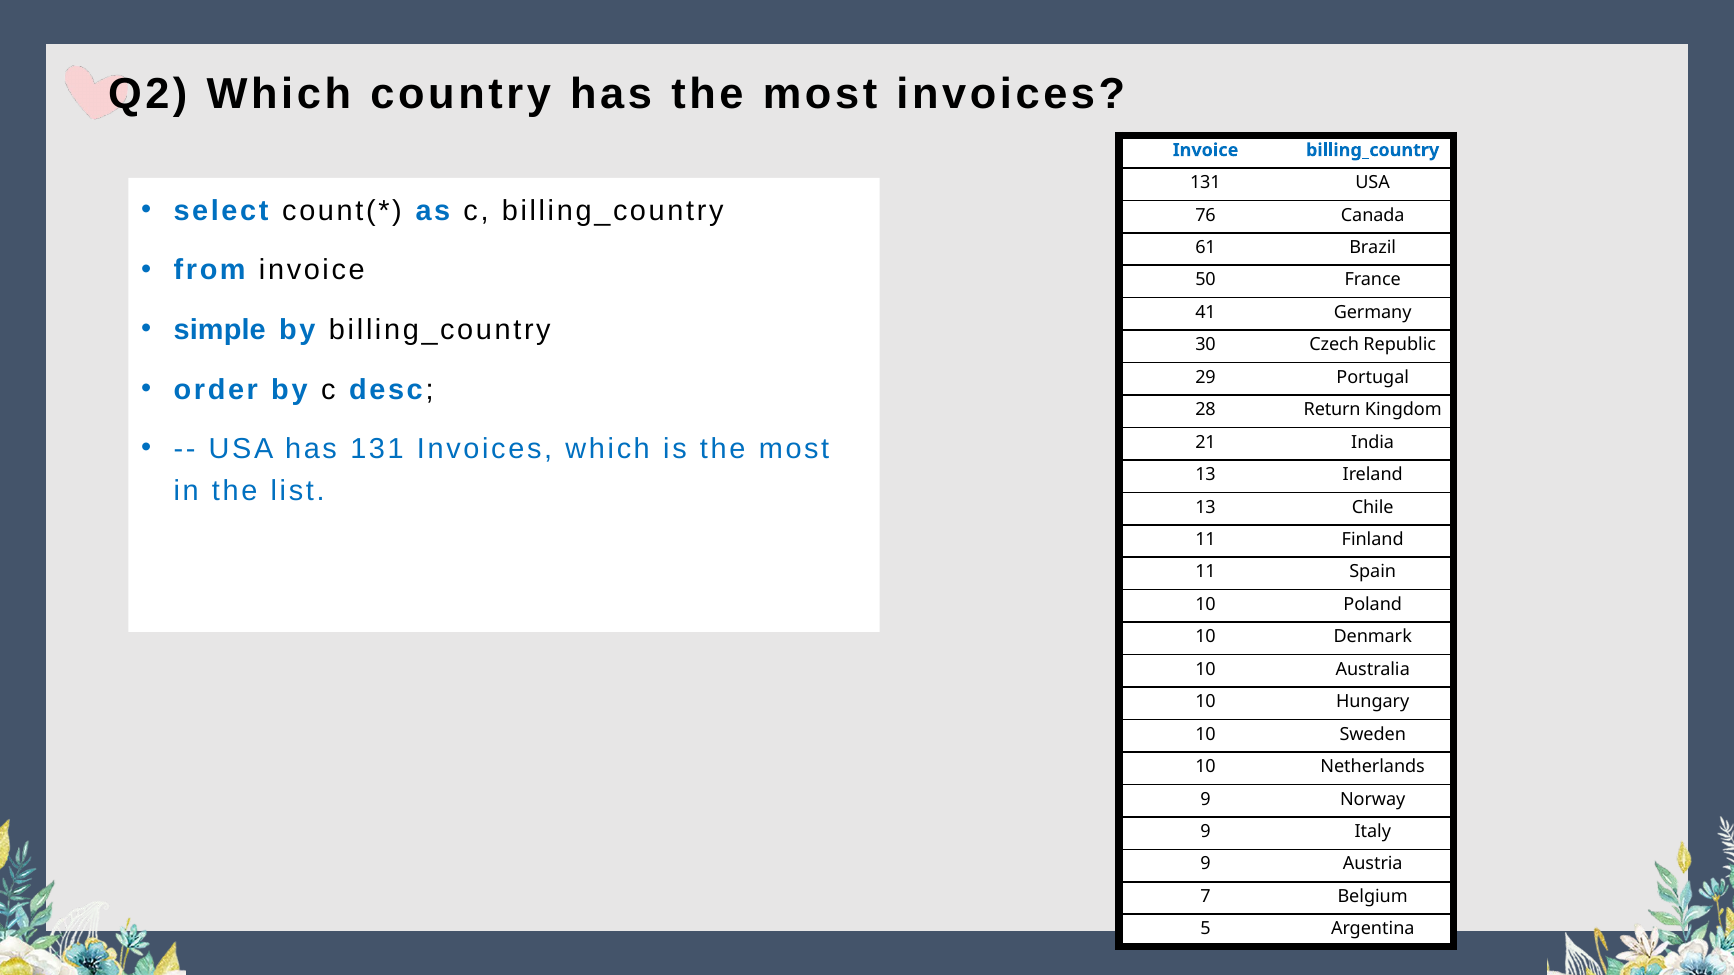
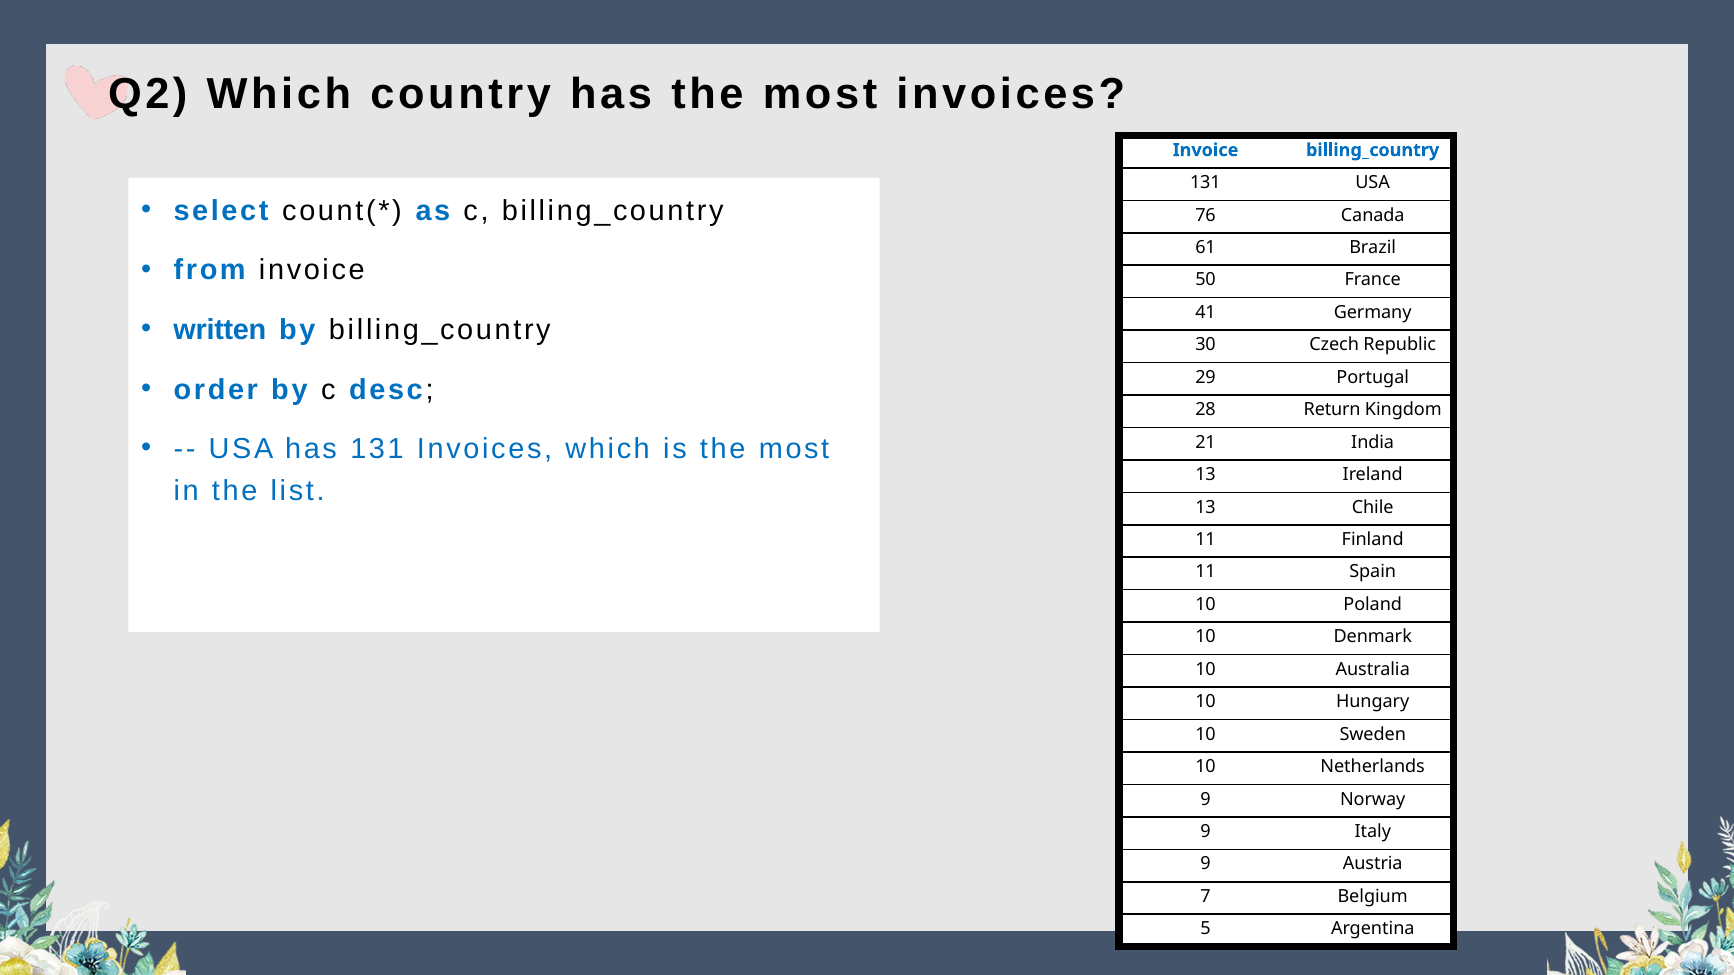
simple: simple -> written
